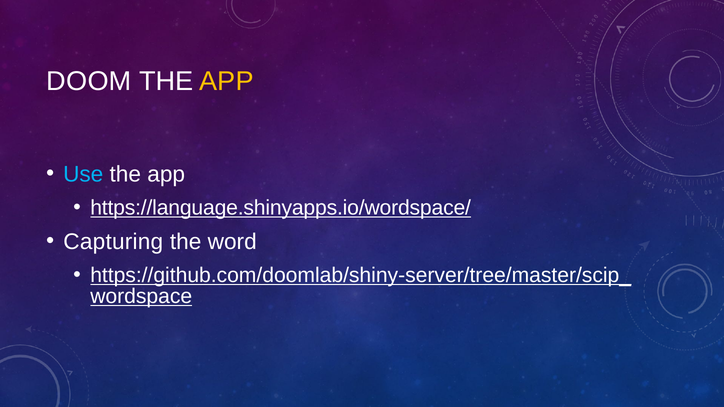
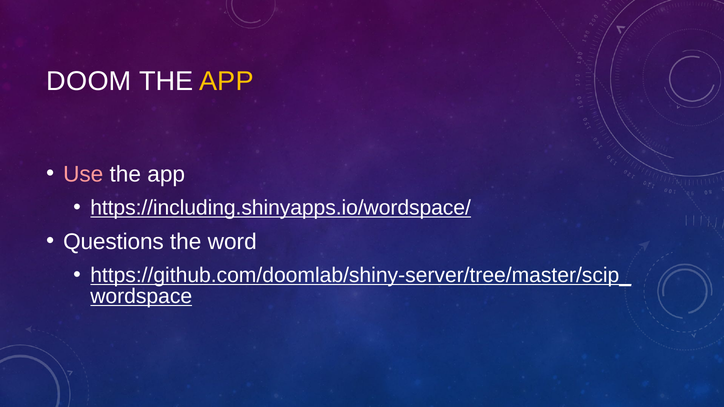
Use colour: light blue -> pink
https://language.shinyapps.io/wordspace/: https://language.shinyapps.io/wordspace/ -> https://including.shinyapps.io/wordspace/
Capturing: Capturing -> Questions
